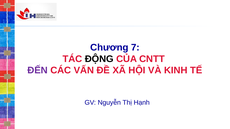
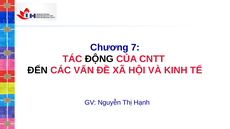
ĐẾN colour: purple -> black
